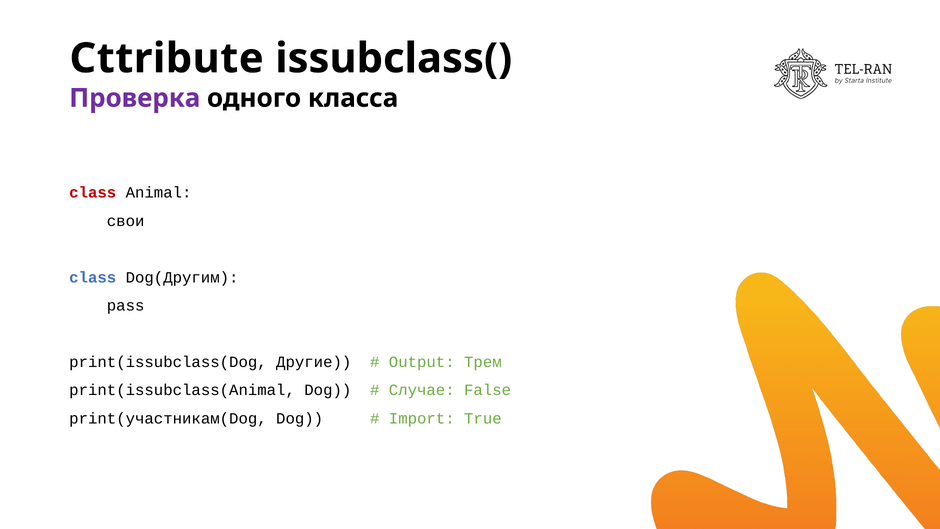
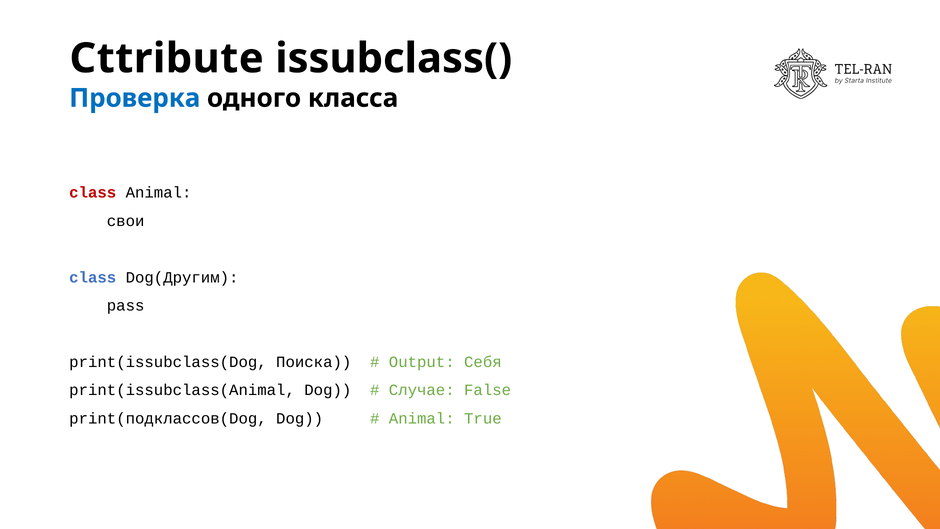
Проверка colour: purple -> blue
Другие: Другие -> Поиска
Трем: Трем -> Себя
print(участникам(Dog: print(участникам(Dog -> print(подклассов(Dog
Import at (422, 418): Import -> Animal
